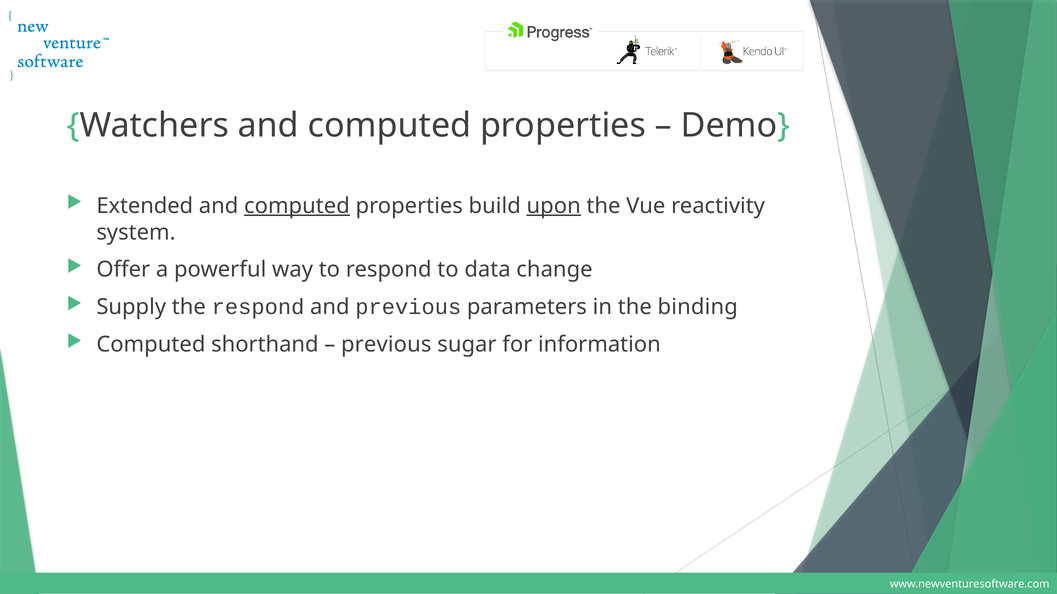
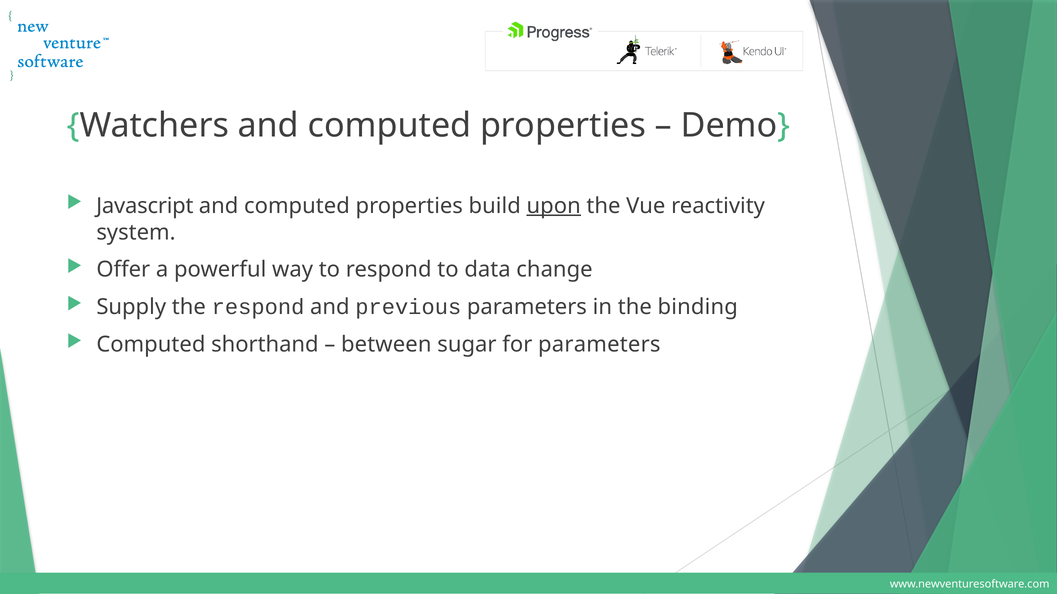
Extended: Extended -> Javascript
computed at (297, 206) underline: present -> none
previous at (386, 345): previous -> between
for information: information -> parameters
